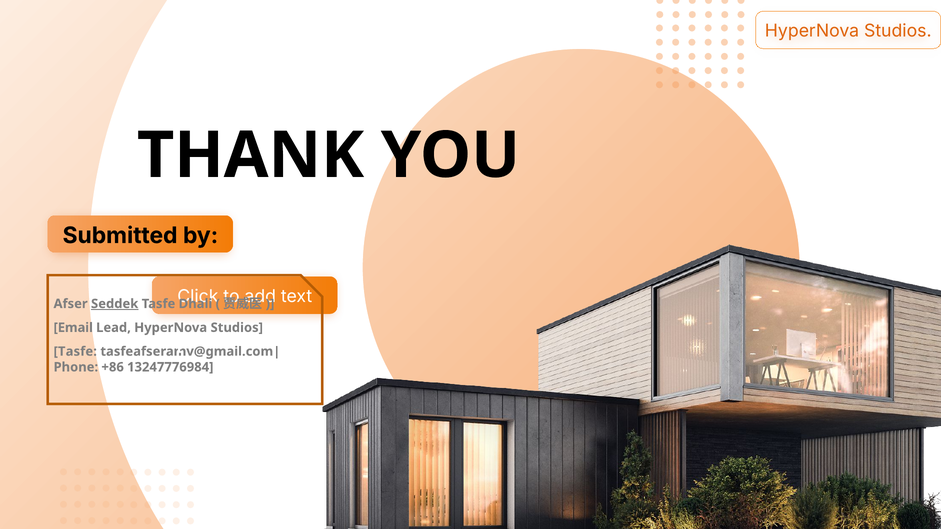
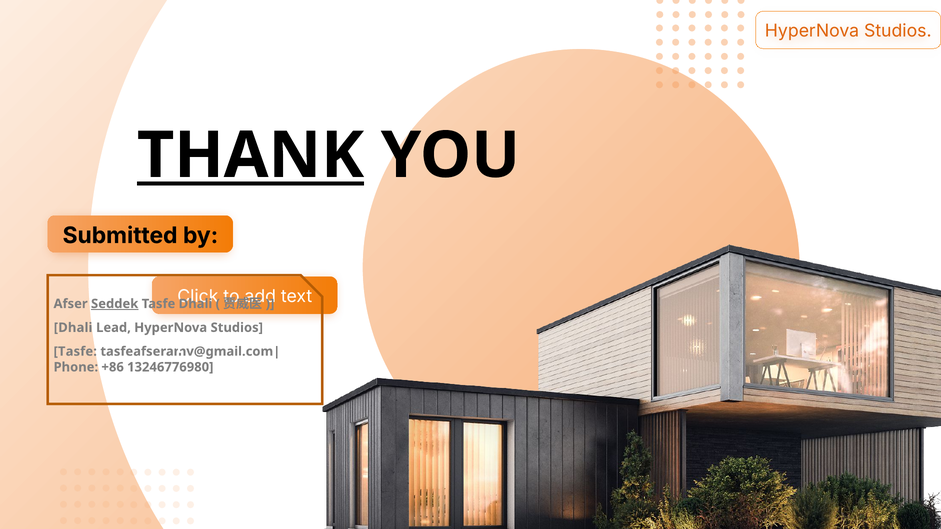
THANK underline: none -> present
Email at (73, 328): Email -> Dhali
13247776984: 13247776984 -> 13246776980
